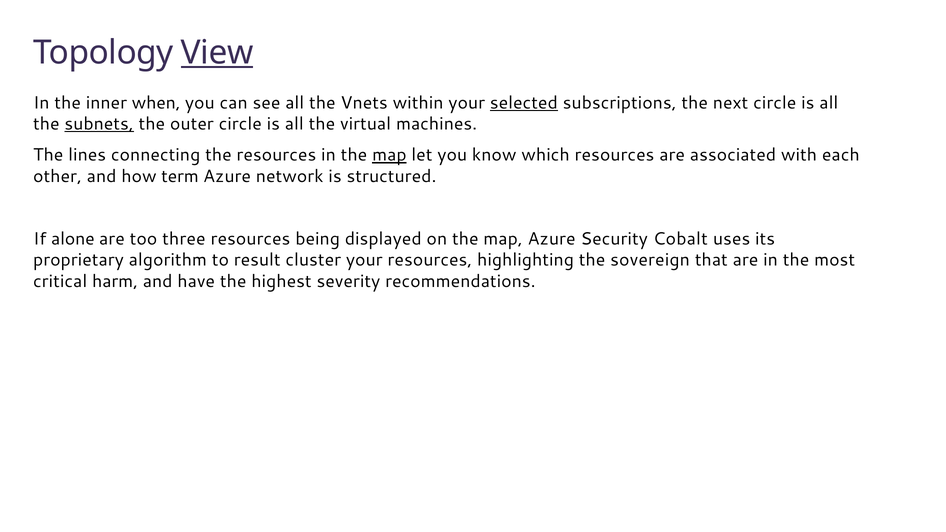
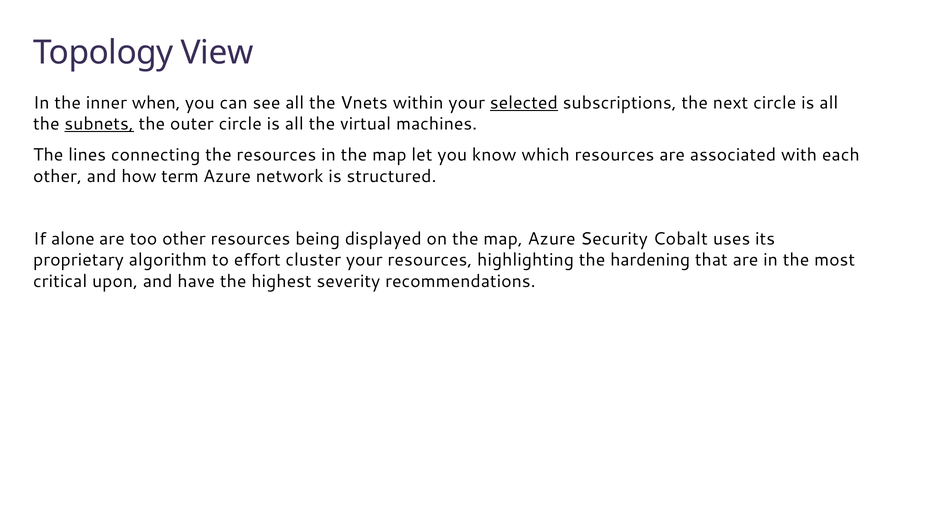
View underline: present -> none
map at (389, 155) underline: present -> none
too three: three -> other
result: result -> effort
sovereign: sovereign -> hardening
harm: harm -> upon
